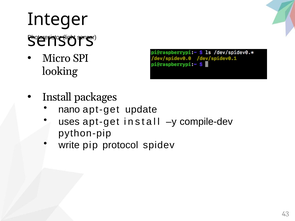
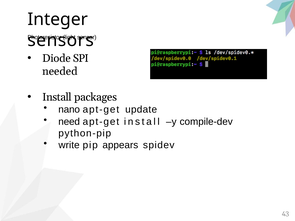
Micro: Micro -> Diode
looking: looking -> needed
uses: uses -> need
protocol: protocol -> appears
